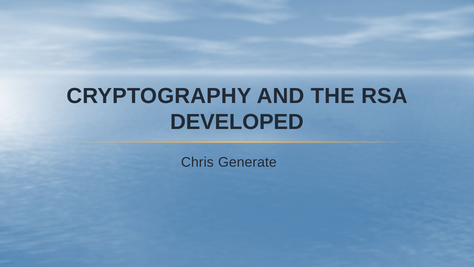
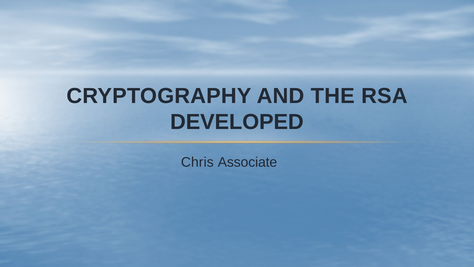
Generate: Generate -> Associate
